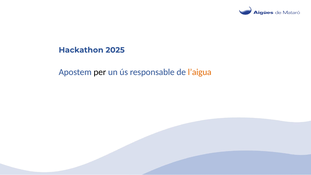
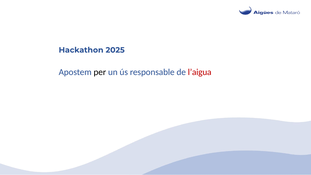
l’aigua colour: orange -> red
